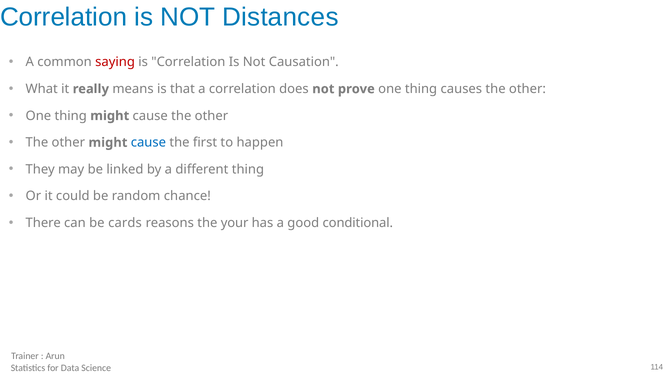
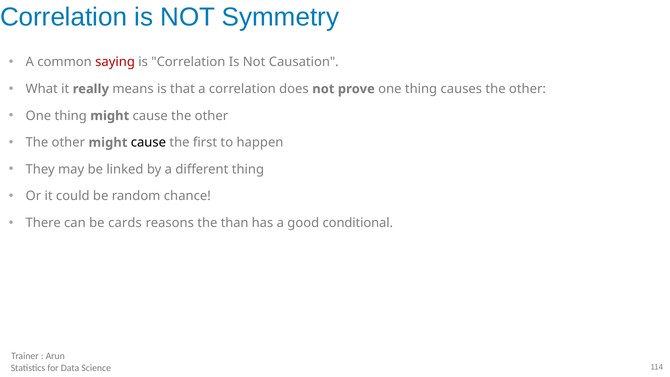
Distances: Distances -> Symmetry
cause at (148, 143) colour: blue -> black
your: your -> than
